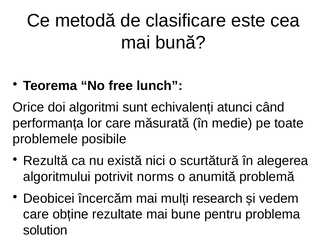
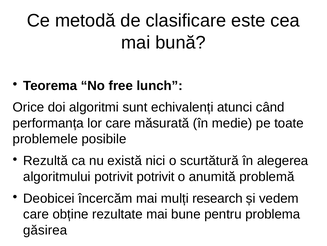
potrivit norms: norms -> potrivit
solution: solution -> găsirea
